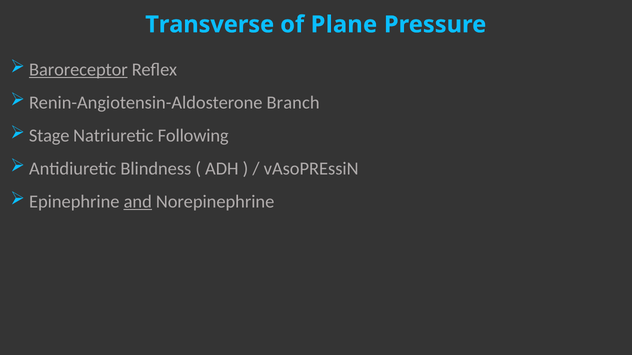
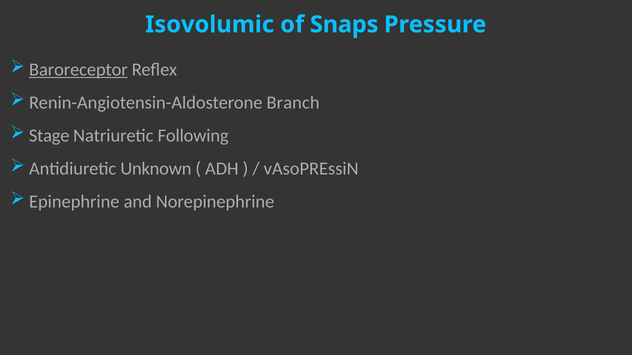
Transverse: Transverse -> Isovolumic
Plane: Plane -> Snaps
Blindness: Blindness -> Unknown
and underline: present -> none
